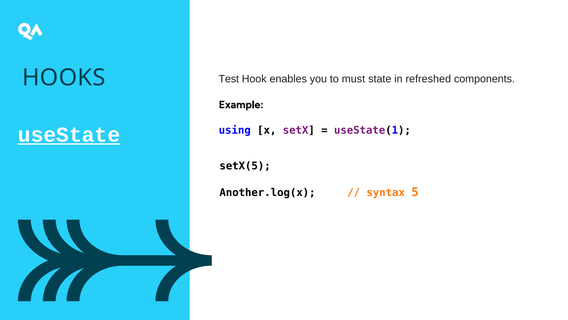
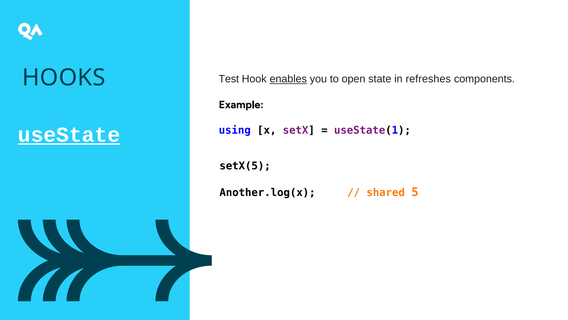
enables underline: none -> present
must: must -> open
refreshed: refreshed -> refreshes
syntax: syntax -> shared
